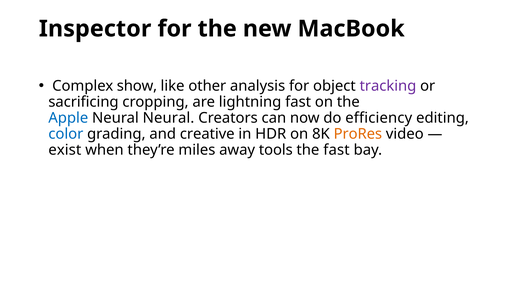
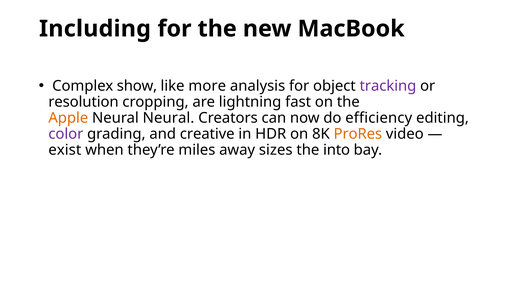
Inspector: Inspector -> Including
other: other -> more
sacrificing: sacrificing -> resolution
Apple colour: blue -> orange
color colour: blue -> purple
tools: tools -> sizes
the fast: fast -> into
